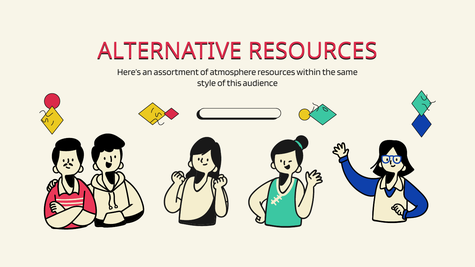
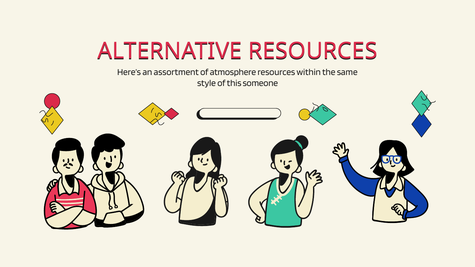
audience: audience -> someone
